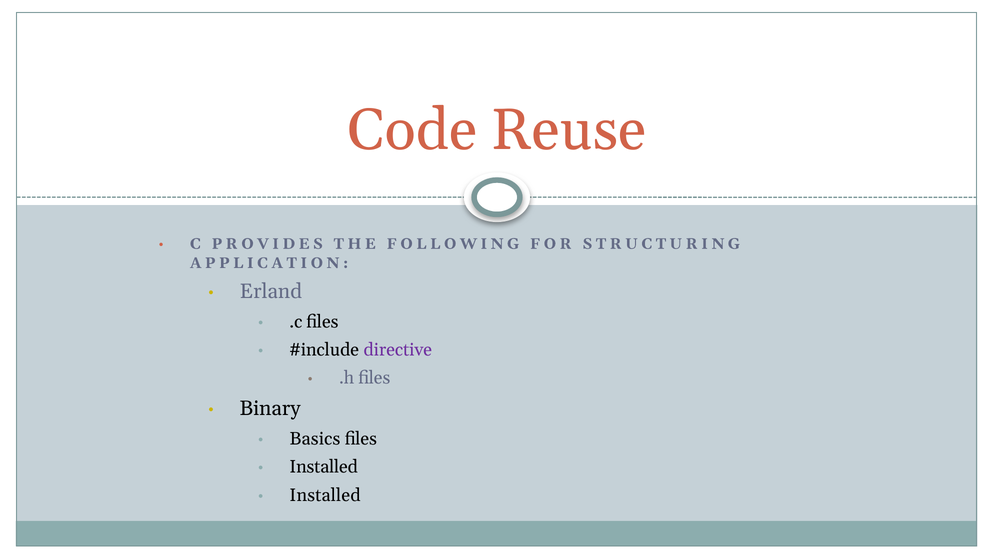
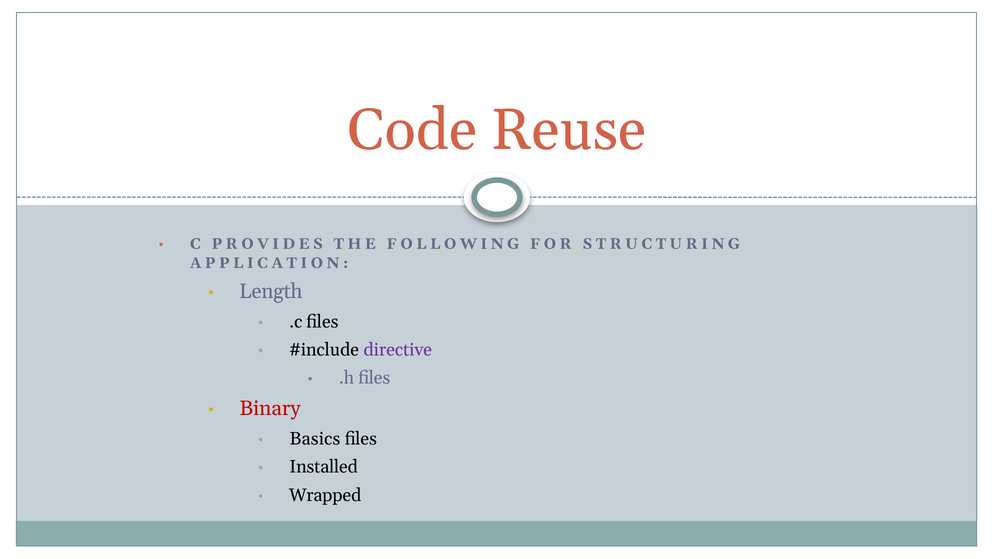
Erland: Erland -> Length
Binary colour: black -> red
Installed at (325, 495): Installed -> Wrapped
